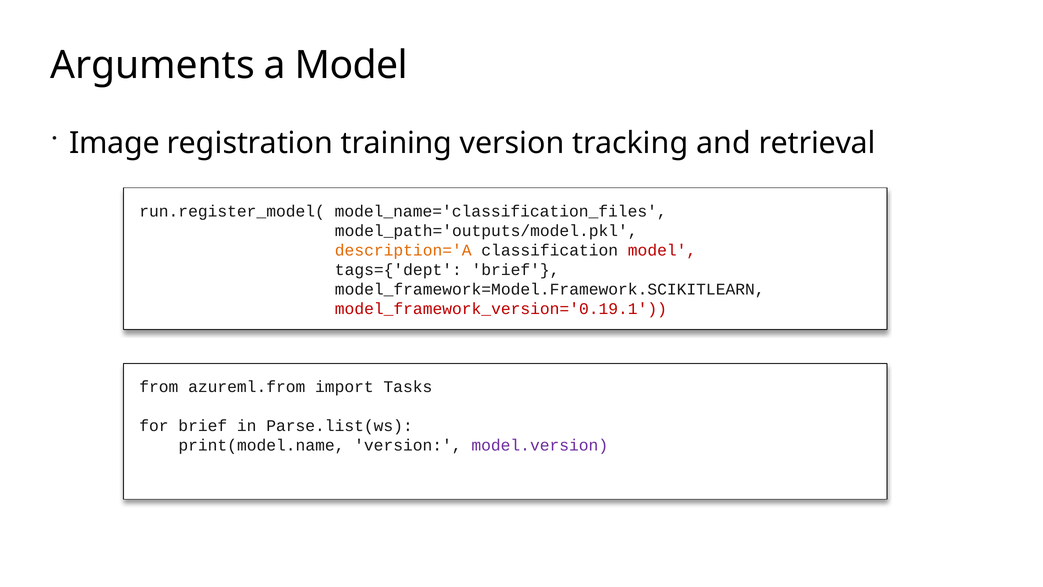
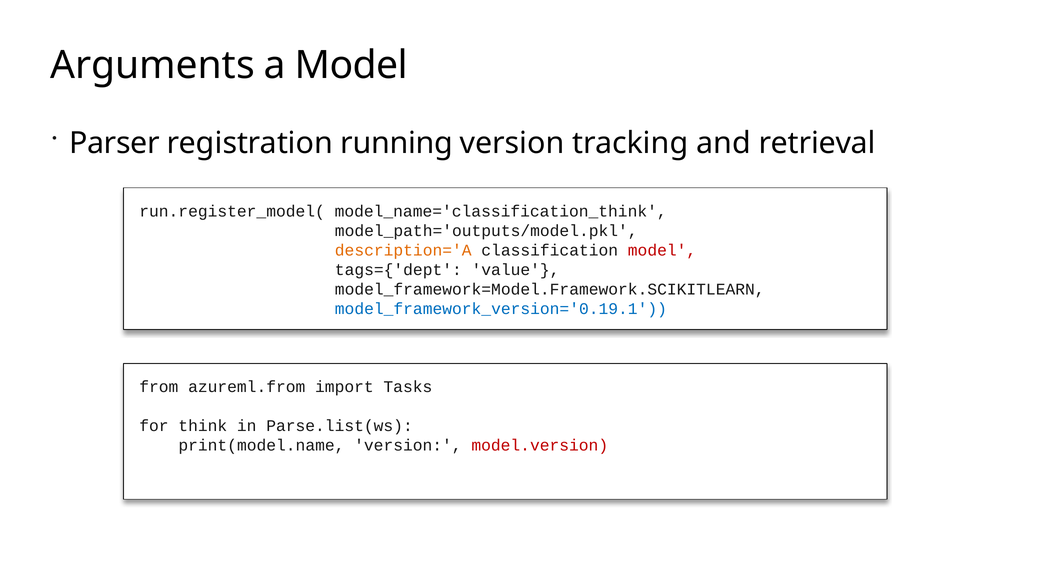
Image: Image -> Parser
training: training -> running
model_name='classification_files: model_name='classification_files -> model_name='classification_think
tags={'dept brief: brief -> value
model_framework_version='0.19.1 colour: red -> blue
for brief: brief -> think
model.version colour: purple -> red
